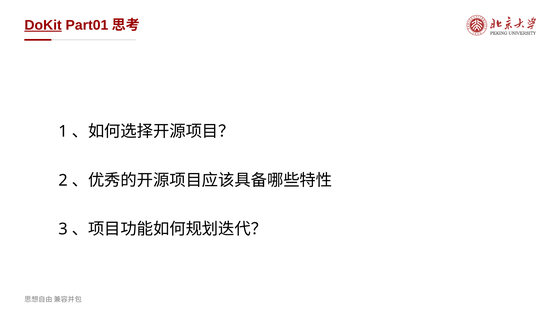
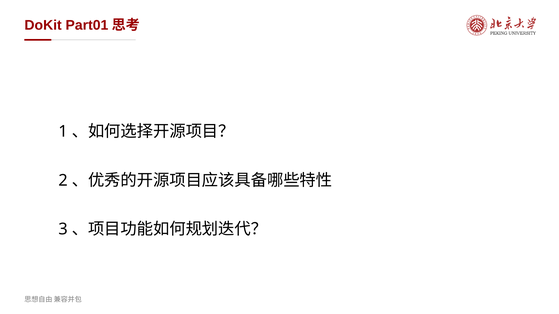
DoKit underline: present -> none
